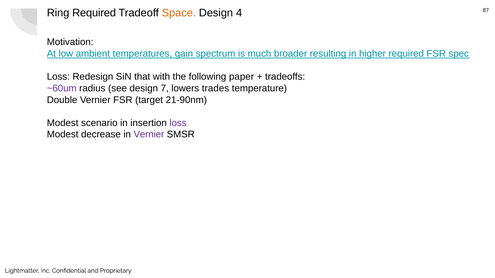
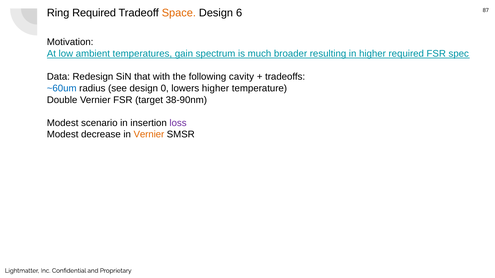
4: 4 -> 6
Loss at (58, 77): Loss -> Data
paper: paper -> cavity
~60um colour: purple -> blue
7: 7 -> 0
lowers trades: trades -> higher
21-90nm: 21-90nm -> 38-90nm
Vernier at (149, 135) colour: purple -> orange
